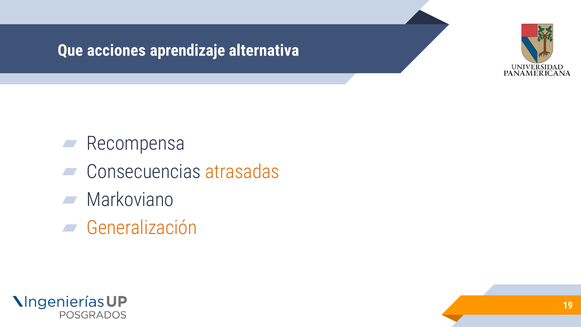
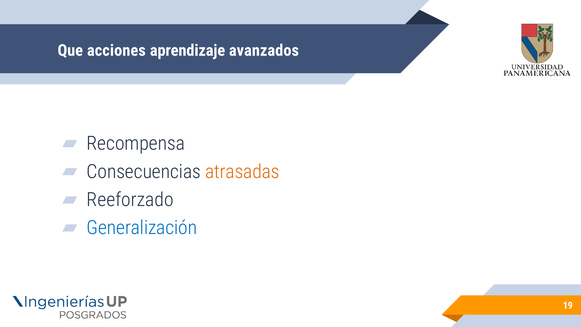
alternativa: alternativa -> avanzados
Markoviano: Markoviano -> Reeforzado
Generalización colour: orange -> blue
